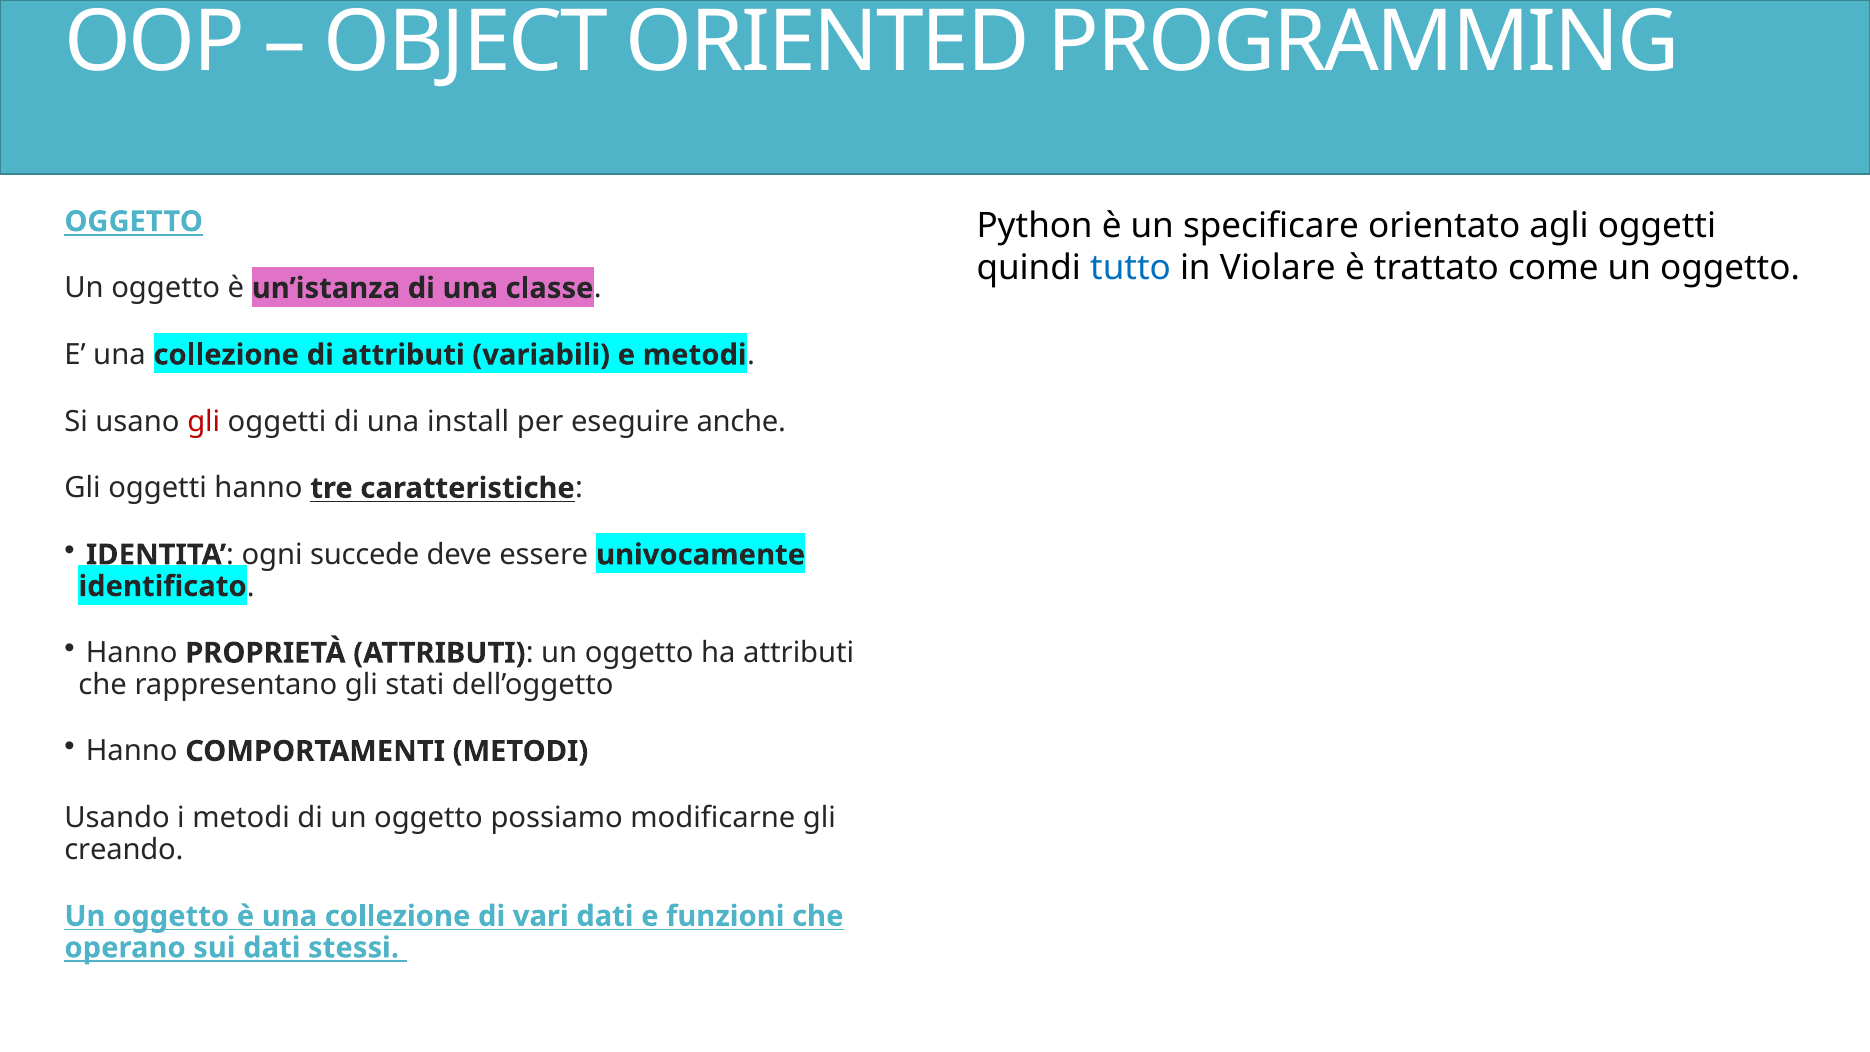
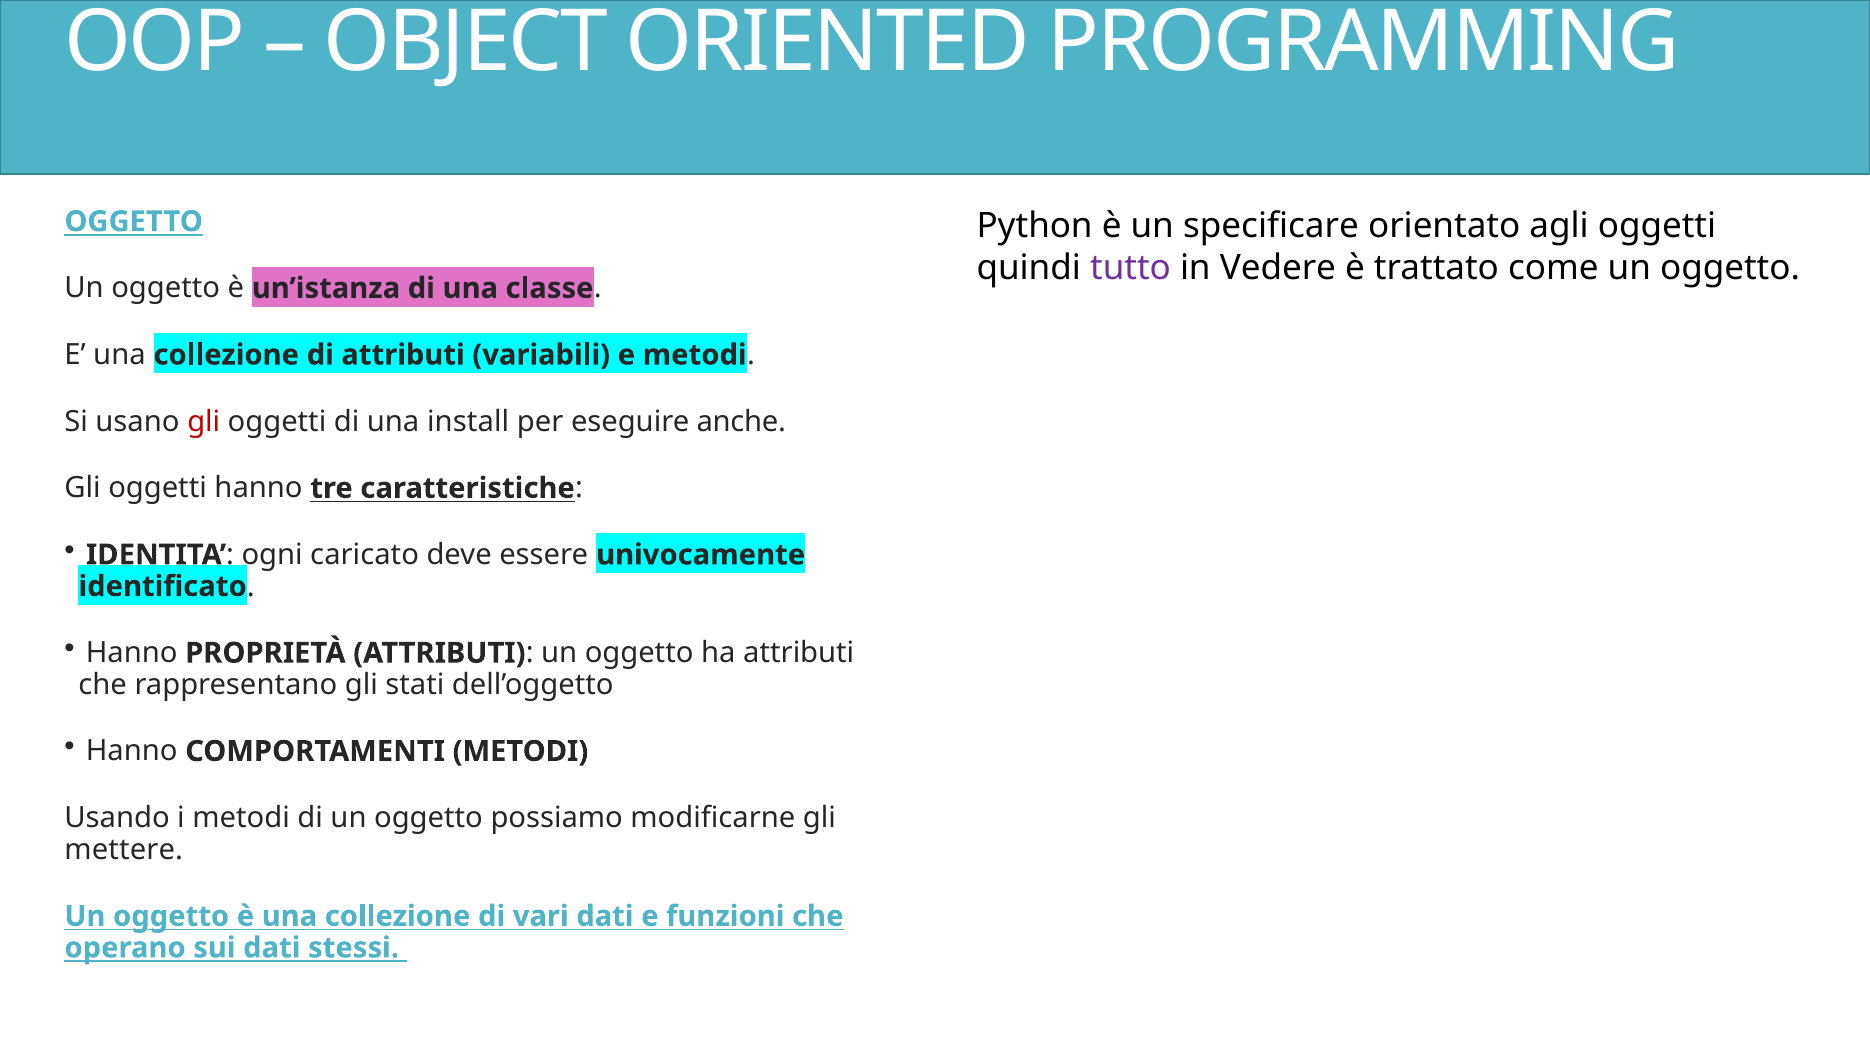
tutto colour: blue -> purple
Violare: Violare -> Vedere
succede: succede -> caricato
creando: creando -> mettere
